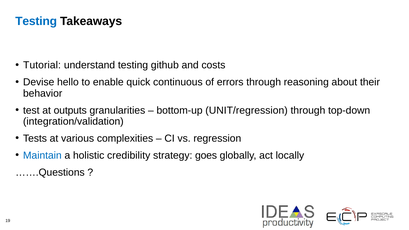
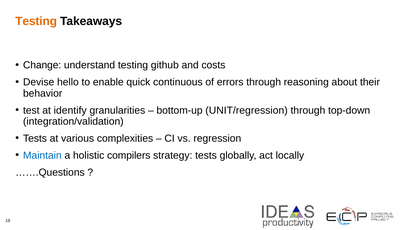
Testing at (36, 21) colour: blue -> orange
Tutorial: Tutorial -> Change
outputs: outputs -> identify
credibility: credibility -> compilers
strategy goes: goes -> tests
